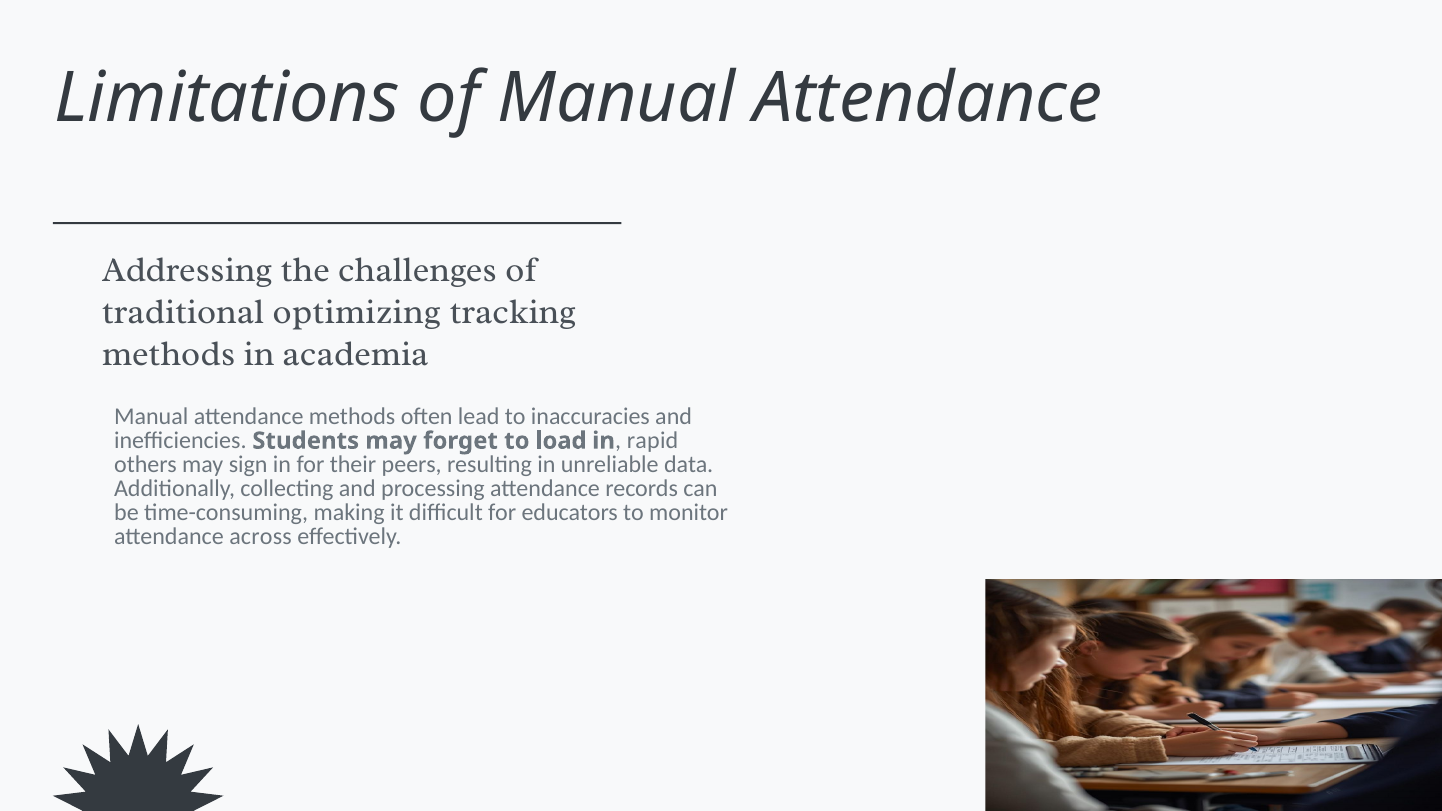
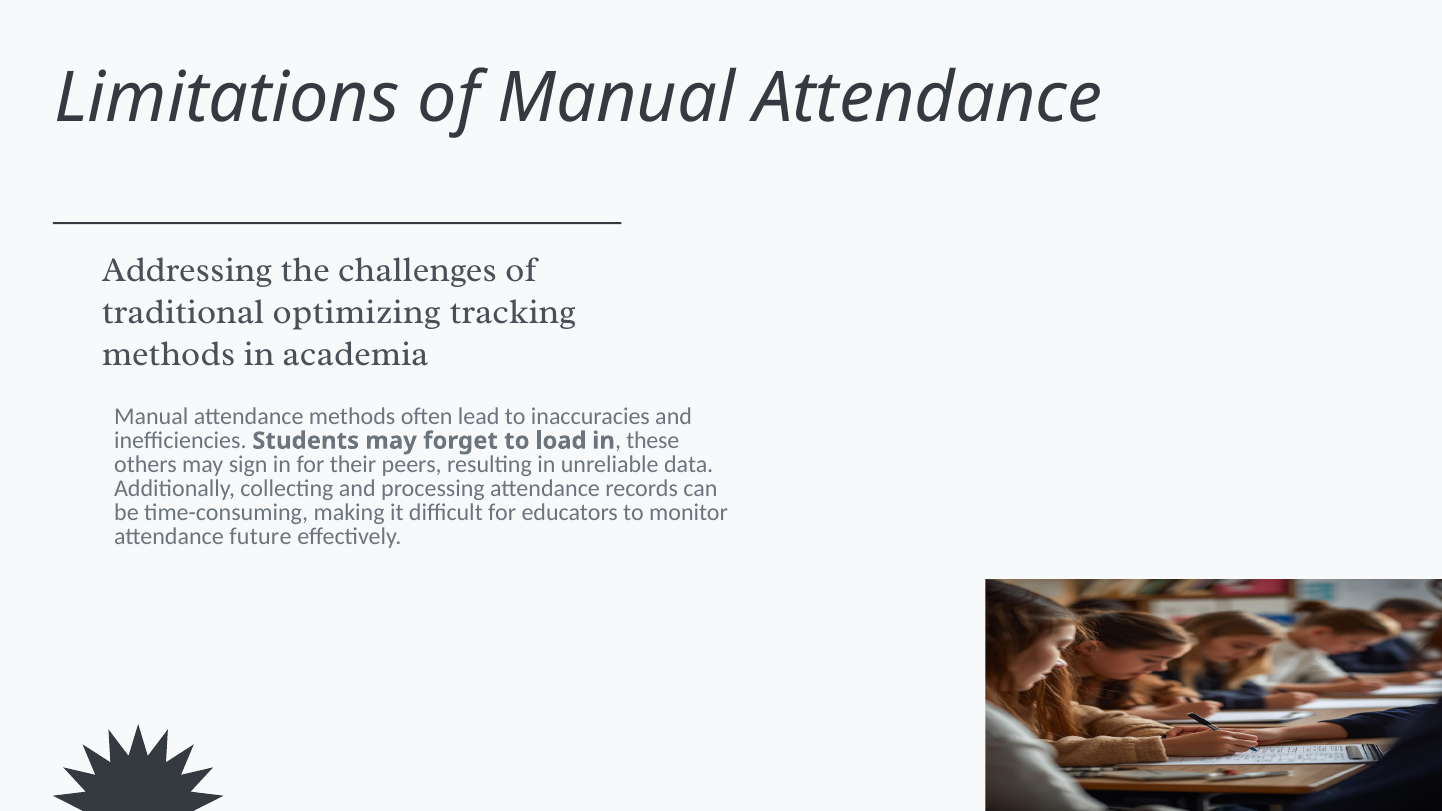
rapid: rapid -> these
across: across -> future
